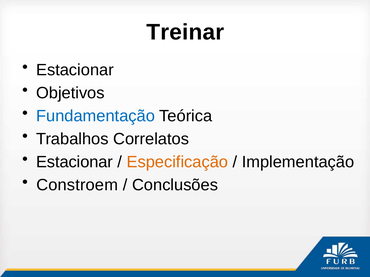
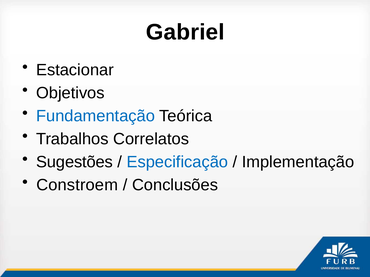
Treinar: Treinar -> Gabriel
Estacionar at (75, 162): Estacionar -> Sugestões
Especificação colour: orange -> blue
